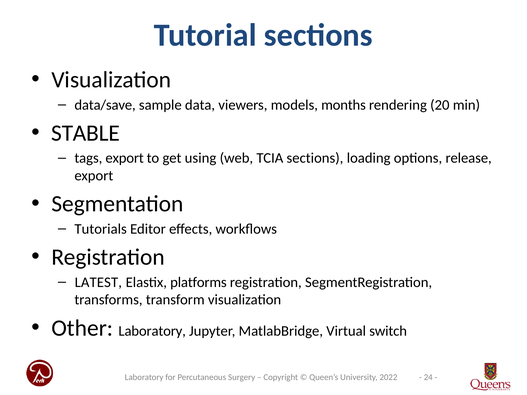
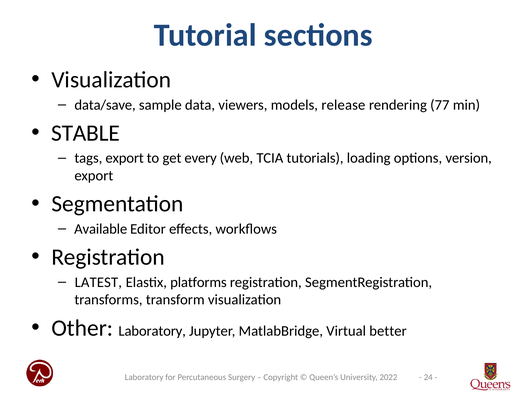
months: months -> release
20: 20 -> 77
using: using -> every
TCIA sections: sections -> tutorials
release: release -> version
Tutorials: Tutorials -> Available
switch: switch -> better
